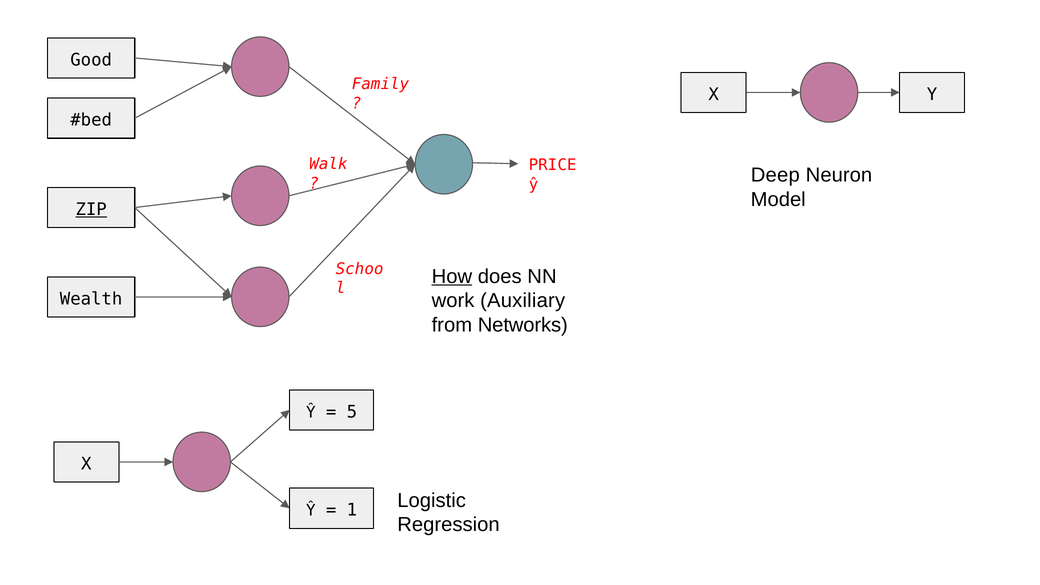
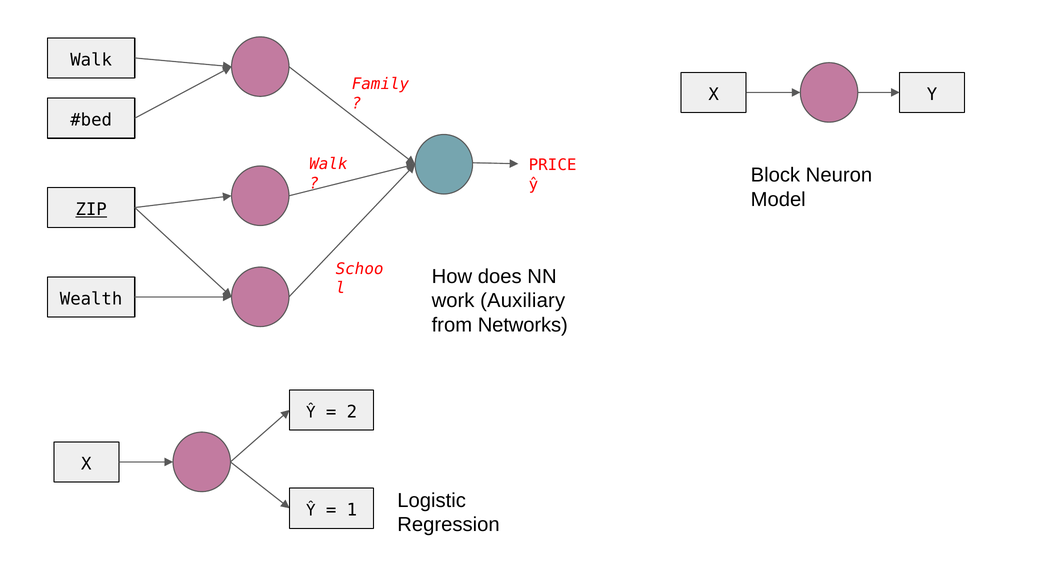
Good at (91, 60): Good -> Walk
Deep: Deep -> Block
How underline: present -> none
5: 5 -> 2
